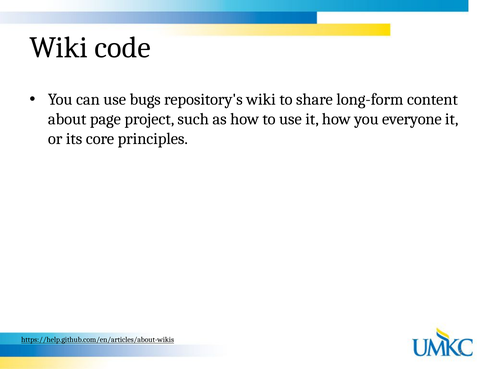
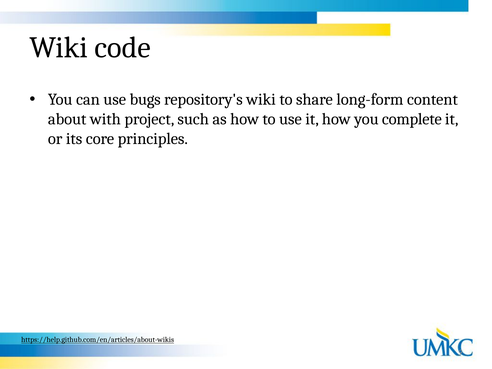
page: page -> with
everyone: everyone -> complete
